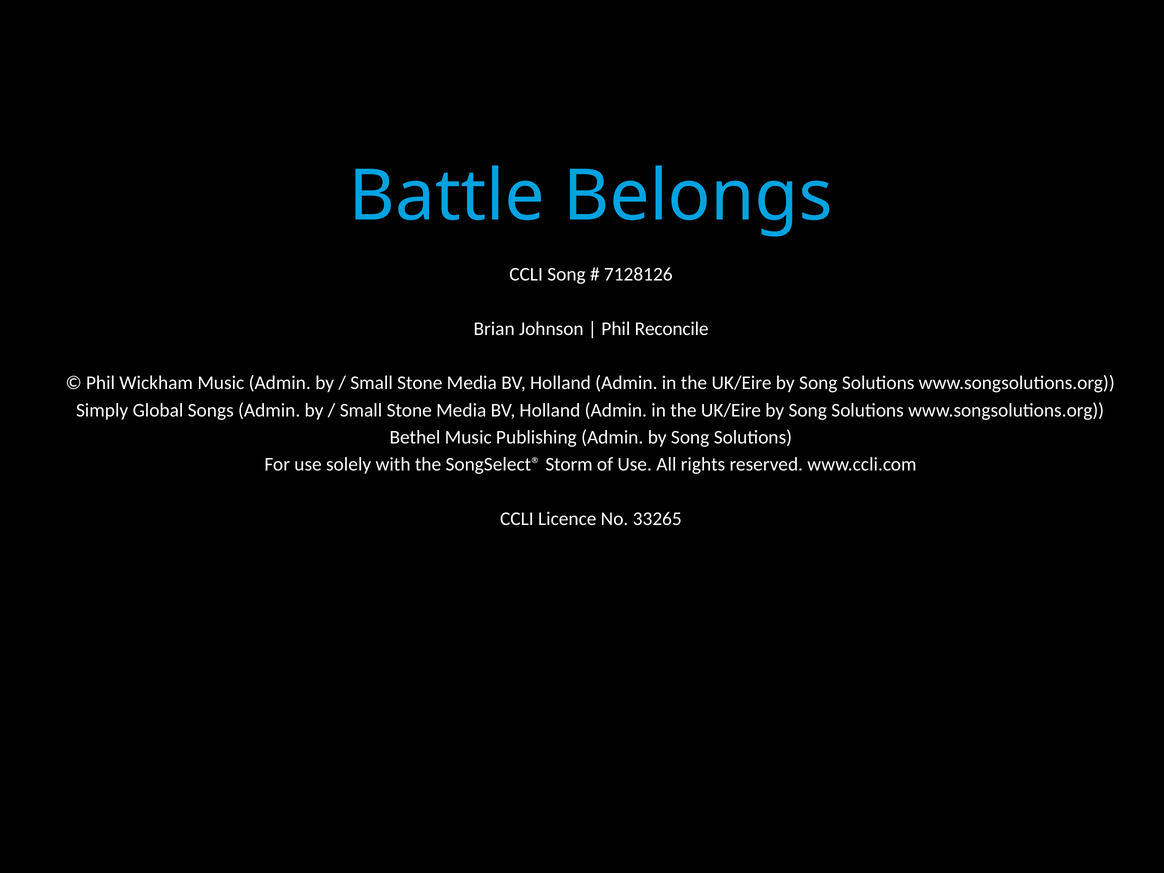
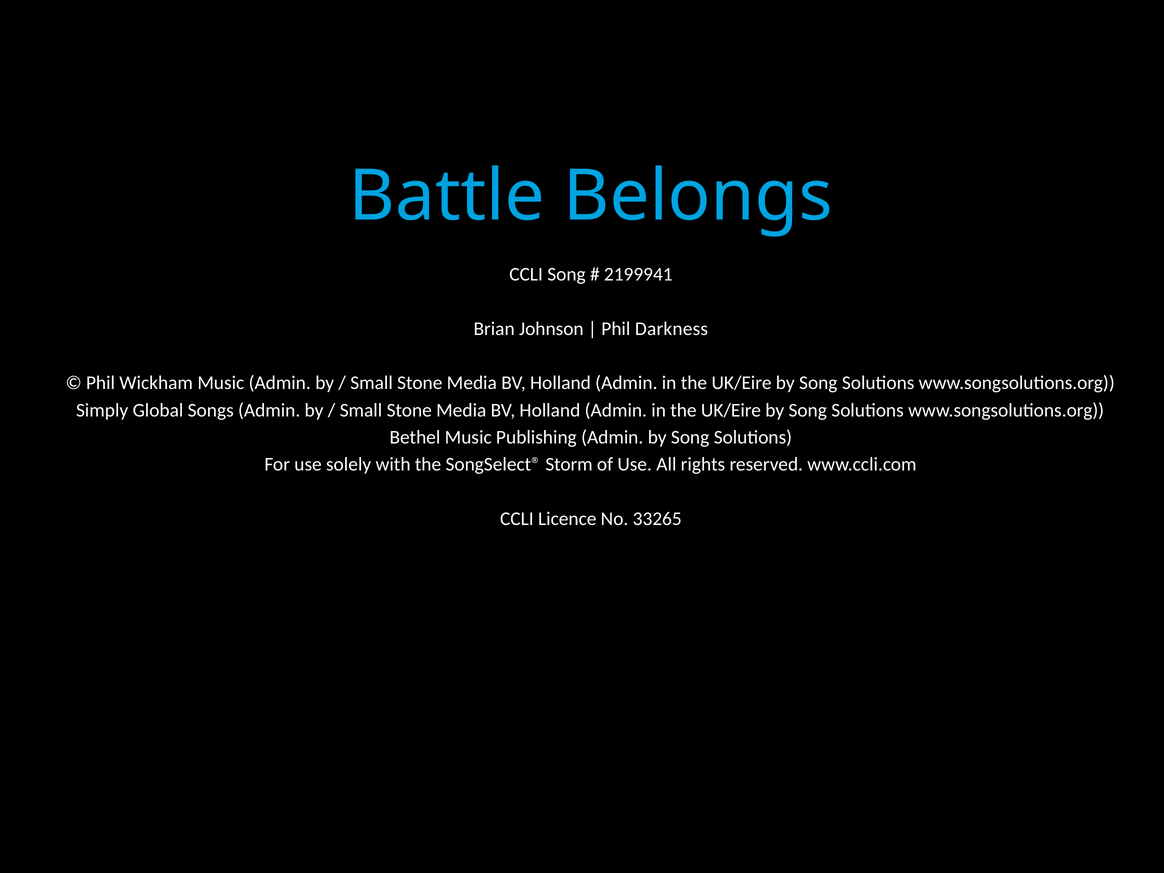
7128126: 7128126 -> 2199941
Reconcile: Reconcile -> Darkness
